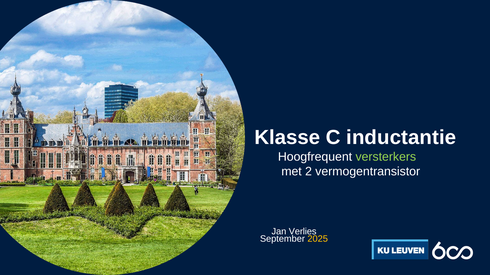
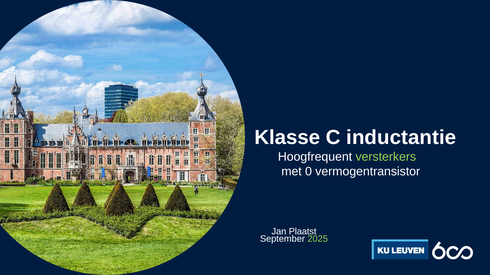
2: 2 -> 0
Verlies: Verlies -> Plaatst
2025 colour: yellow -> light green
